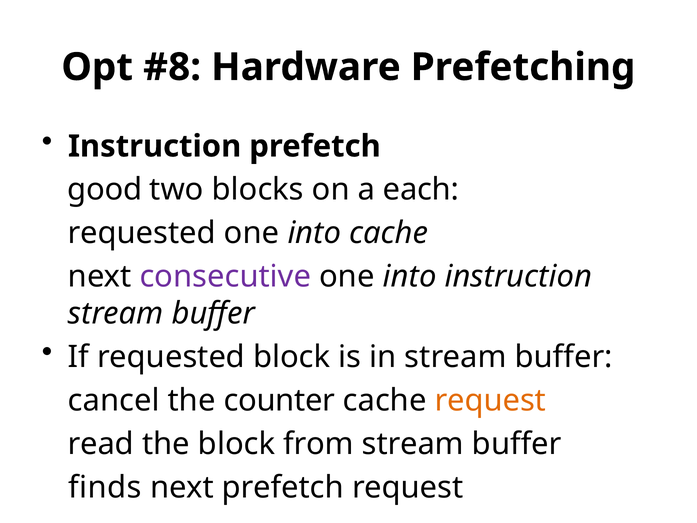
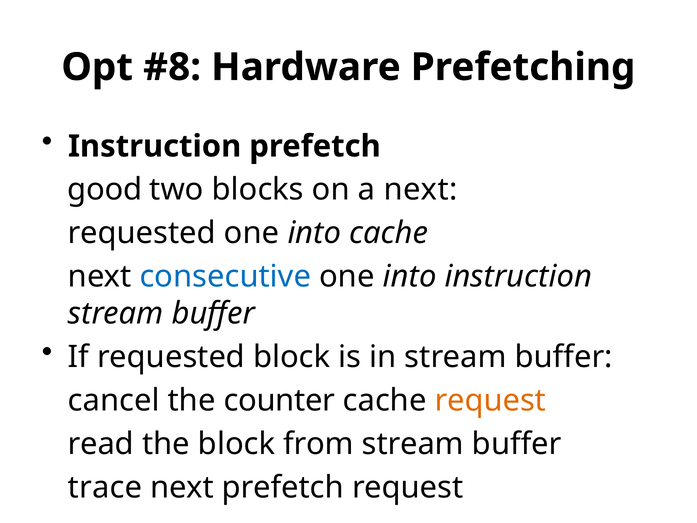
a each: each -> next
consecutive colour: purple -> blue
finds: finds -> trace
